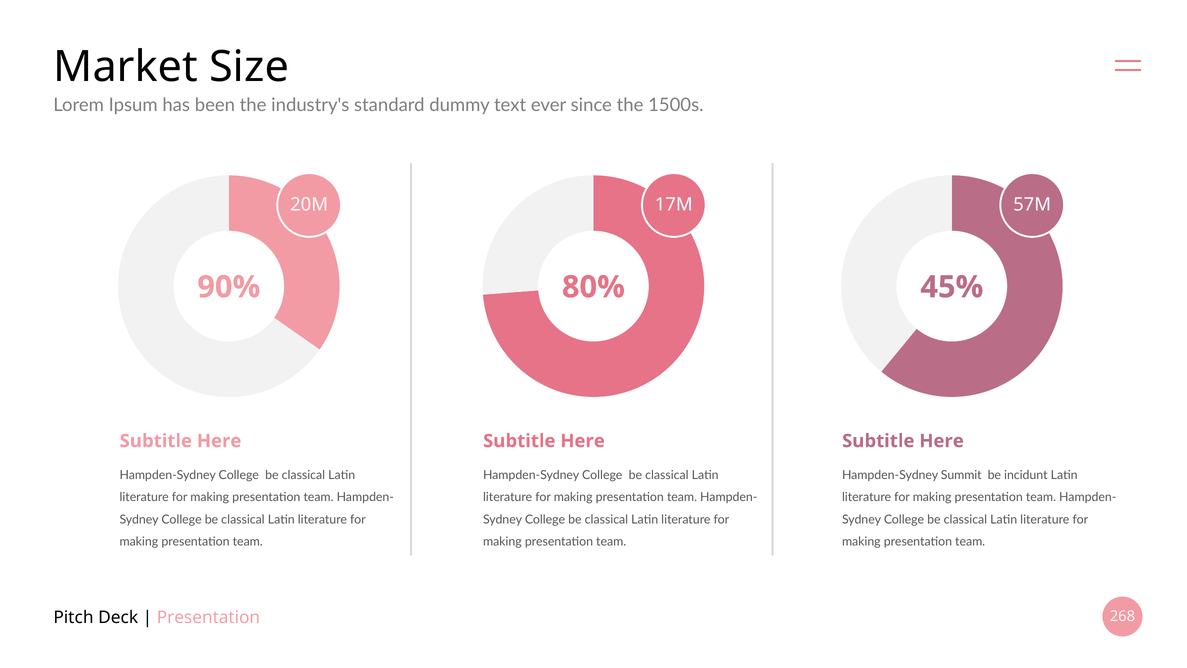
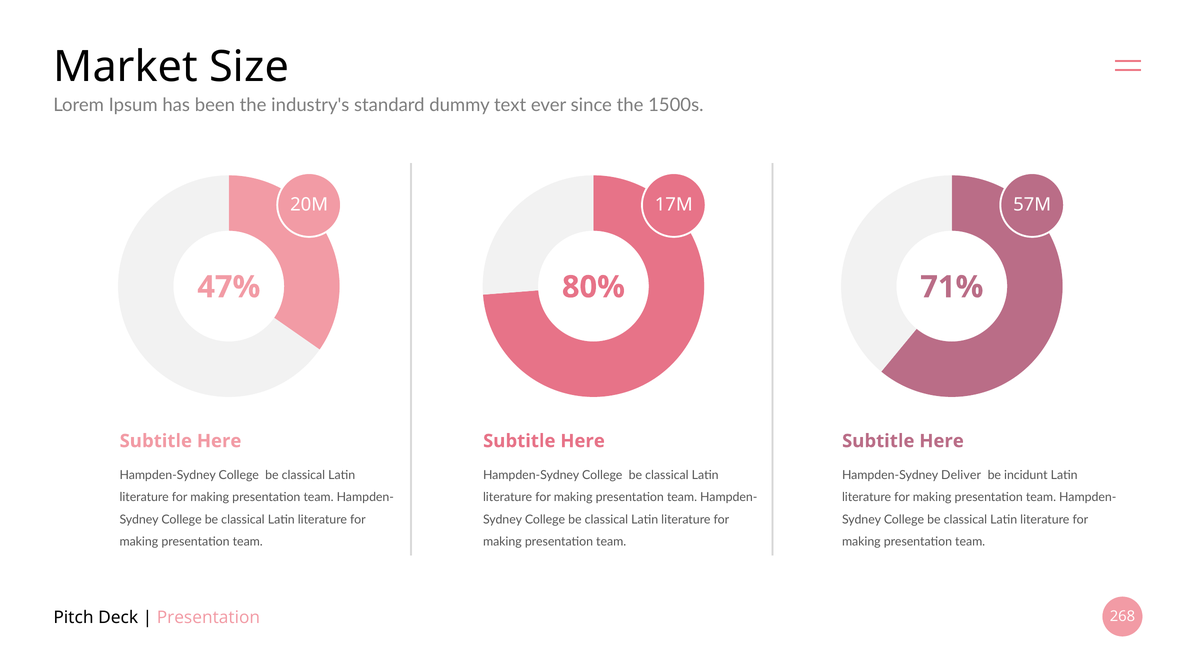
90%: 90% -> 47%
45%: 45% -> 71%
Summit: Summit -> Deliver
